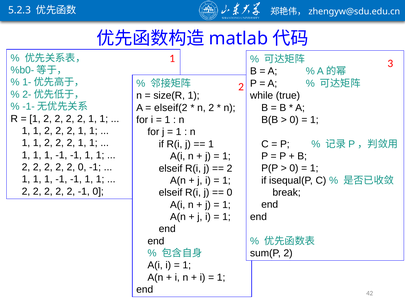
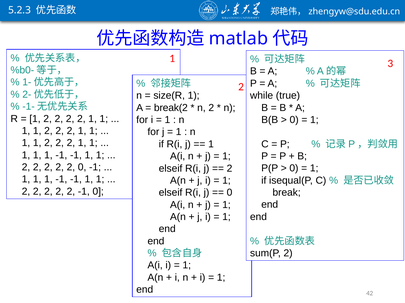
elseif(2: elseif(2 -> break(2
